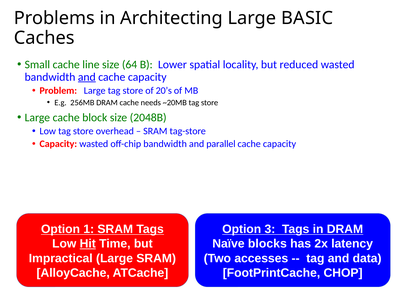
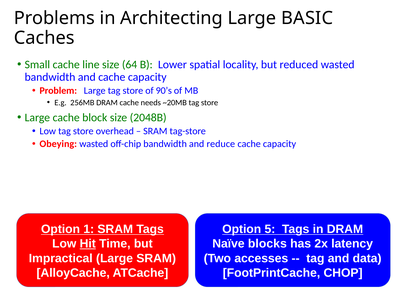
and at (87, 77) underline: present -> none
20’s: 20’s -> 90’s
Capacity at (58, 144): Capacity -> Obeying
parallel: parallel -> reduce
3: 3 -> 5
